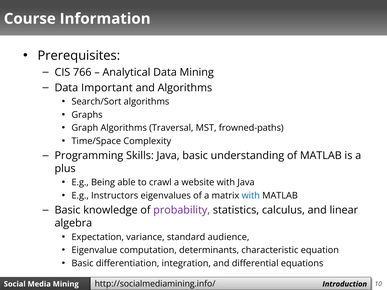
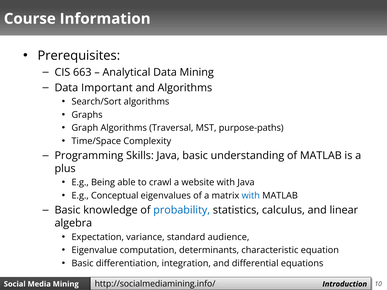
766: 766 -> 663
frowned-paths: frowned-paths -> purpose-paths
Instructors: Instructors -> Conceptual
probability colour: purple -> blue
